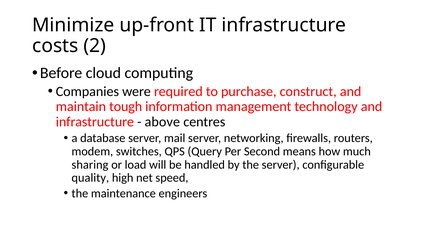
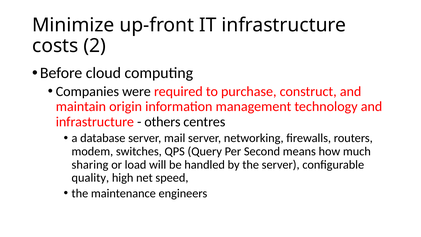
tough: tough -> origin
above: above -> others
